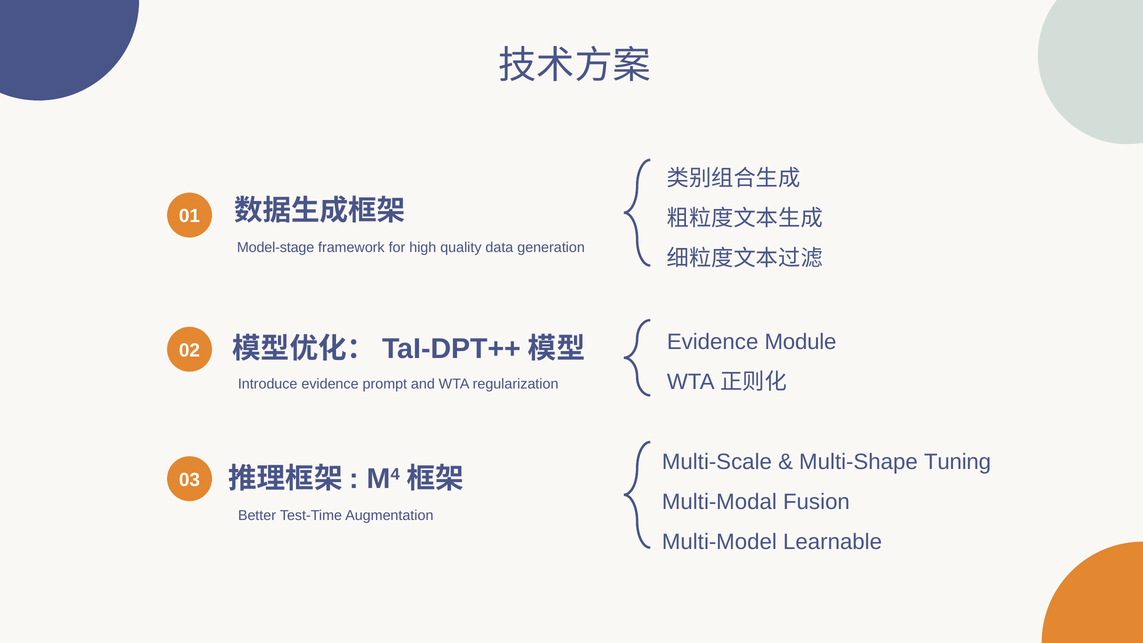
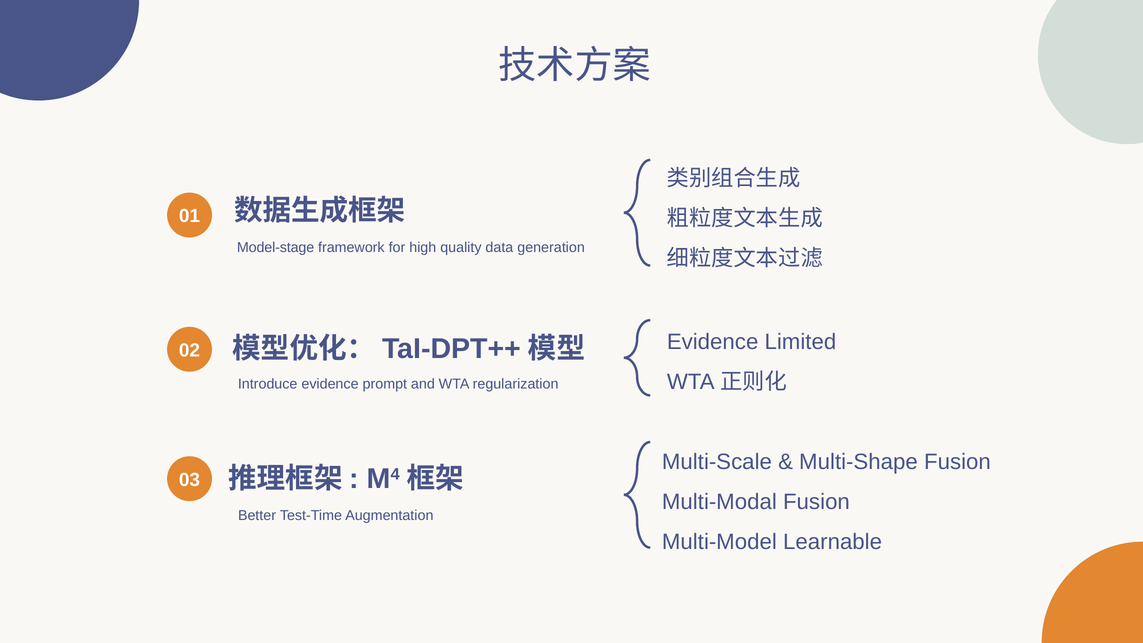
Module: Module -> Limited
Multi-Shape Tuning: Tuning -> Fusion
